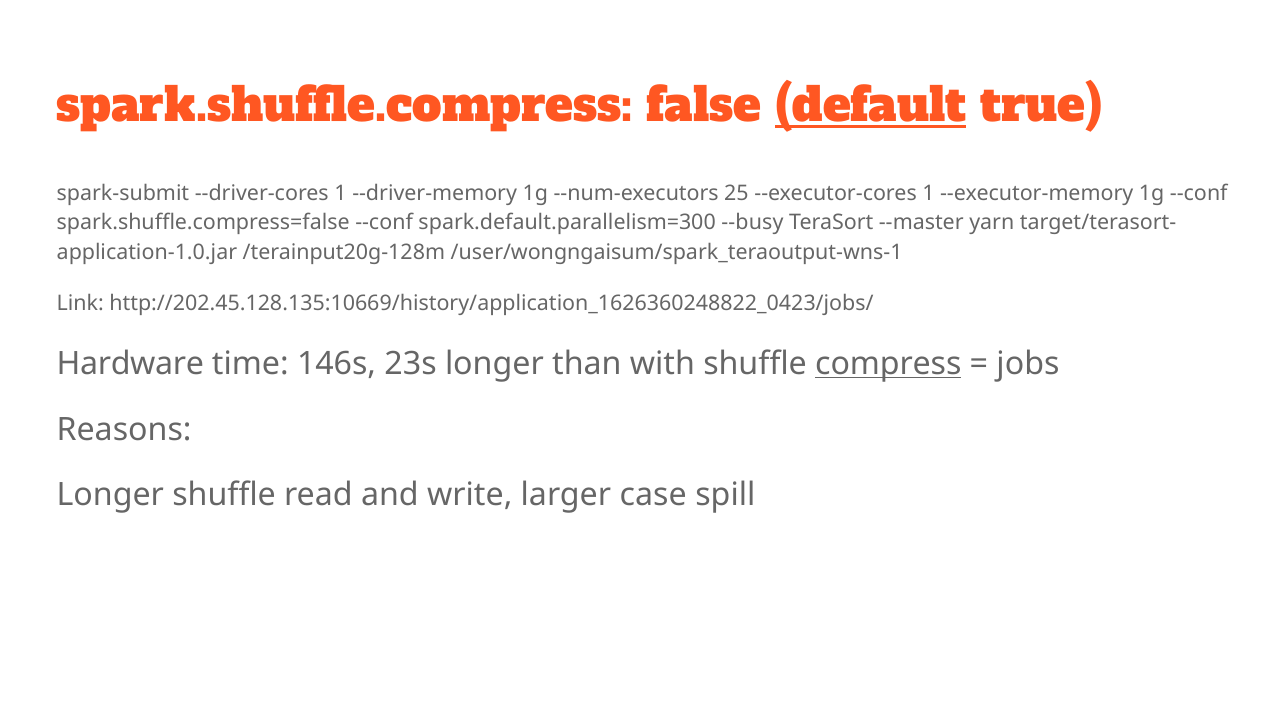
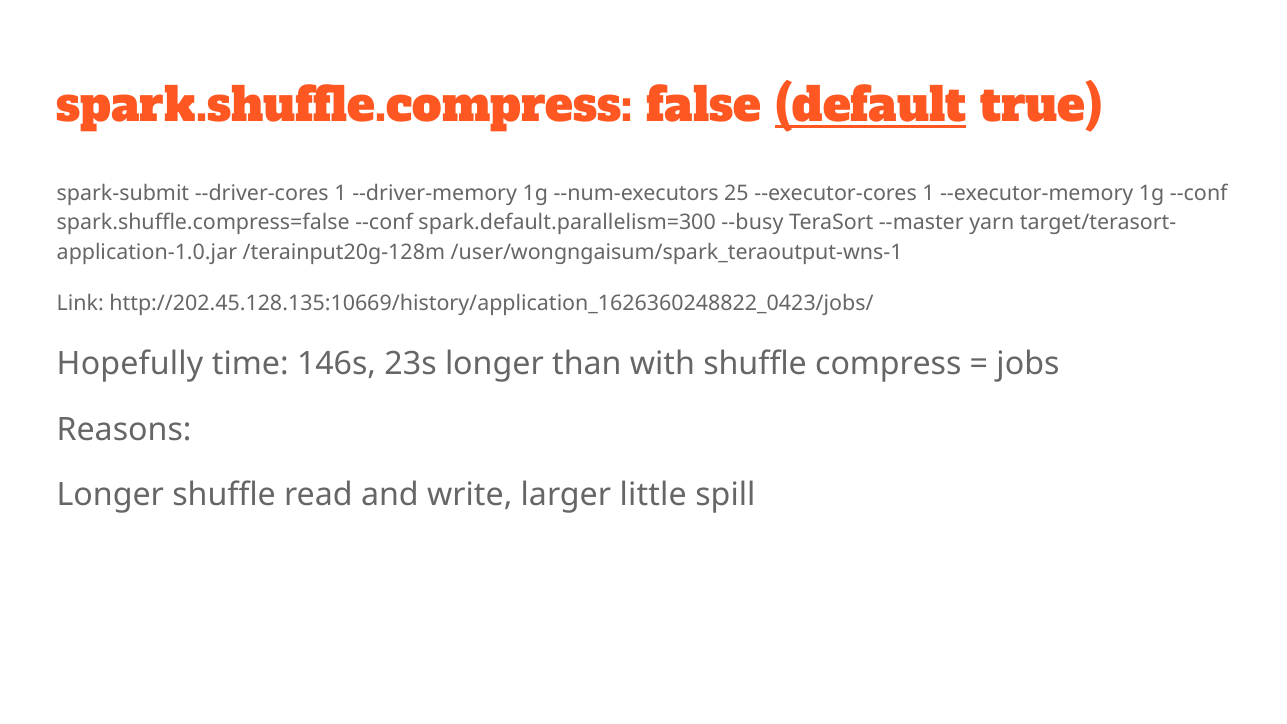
Hardware: Hardware -> Hopefully
compress underline: present -> none
case: case -> little
